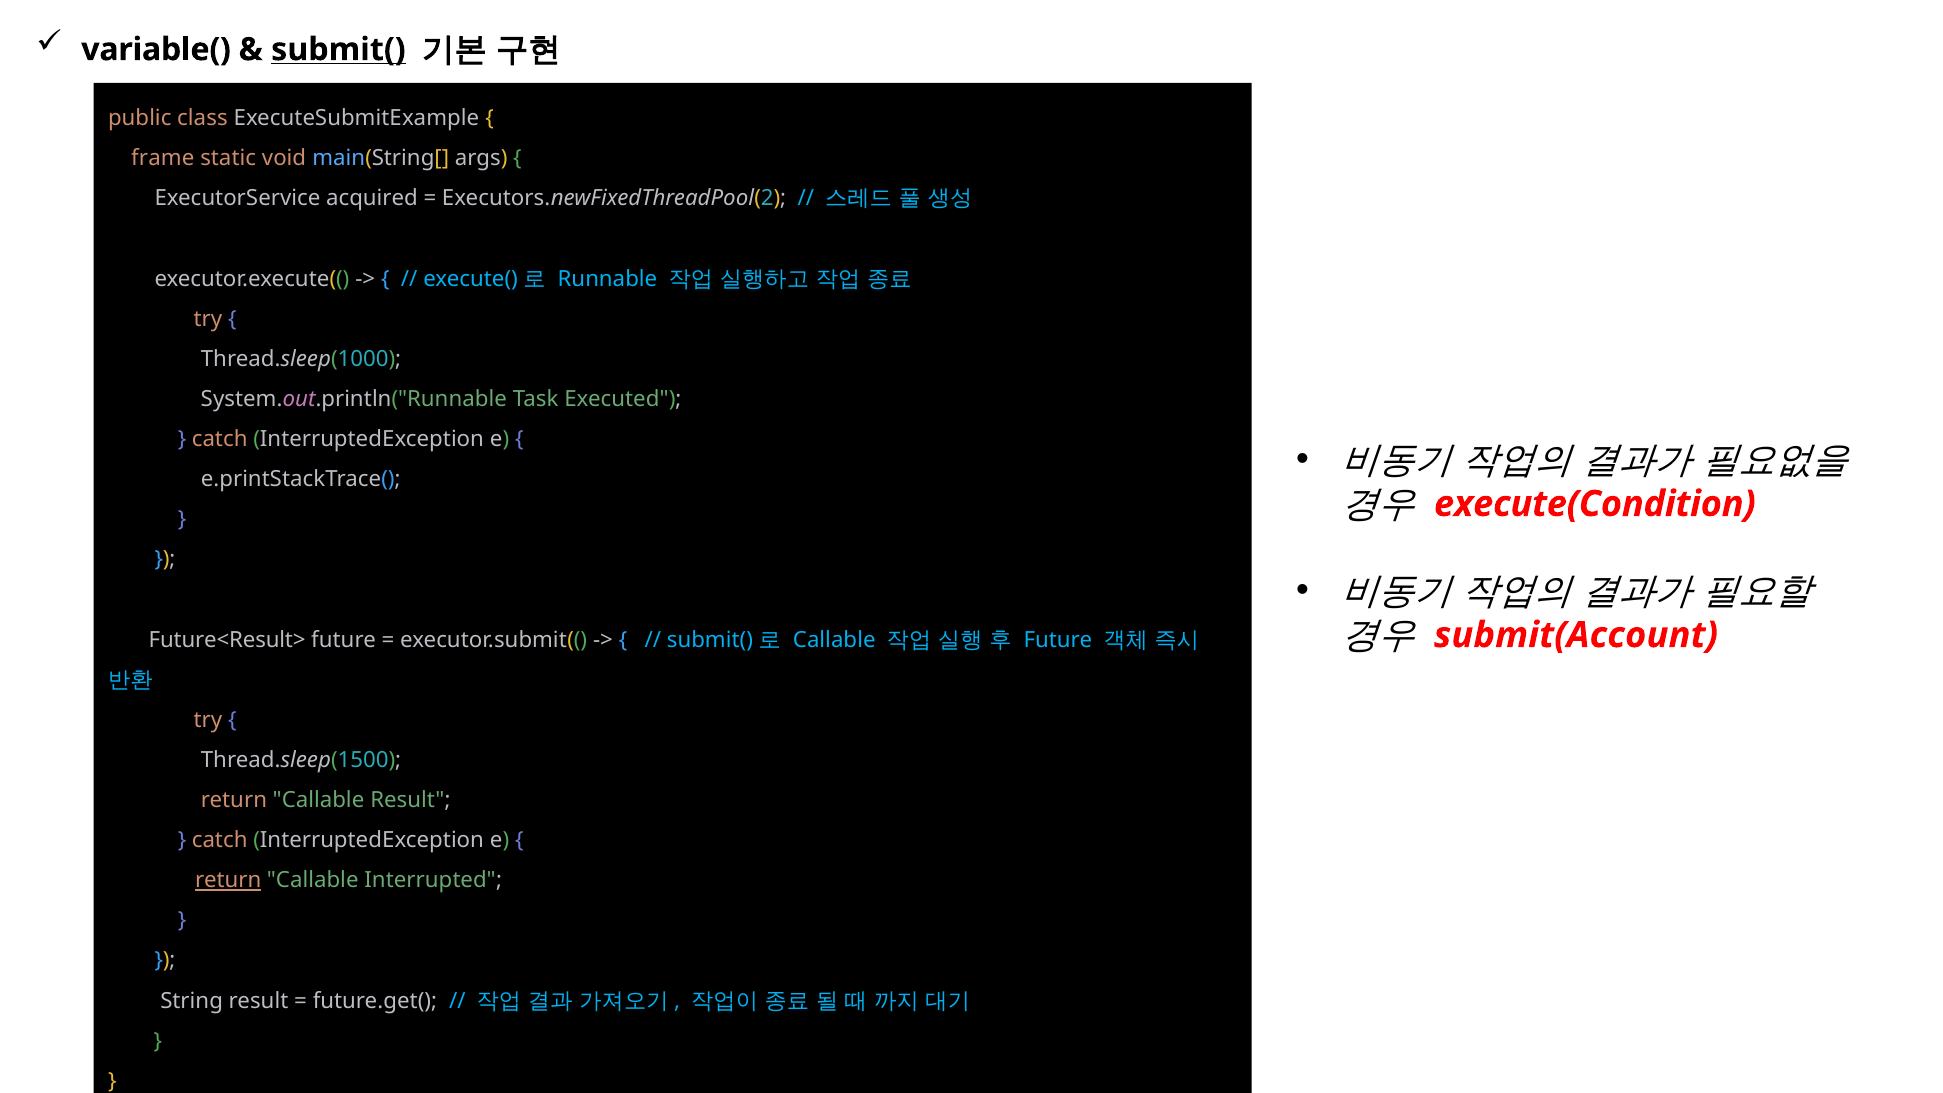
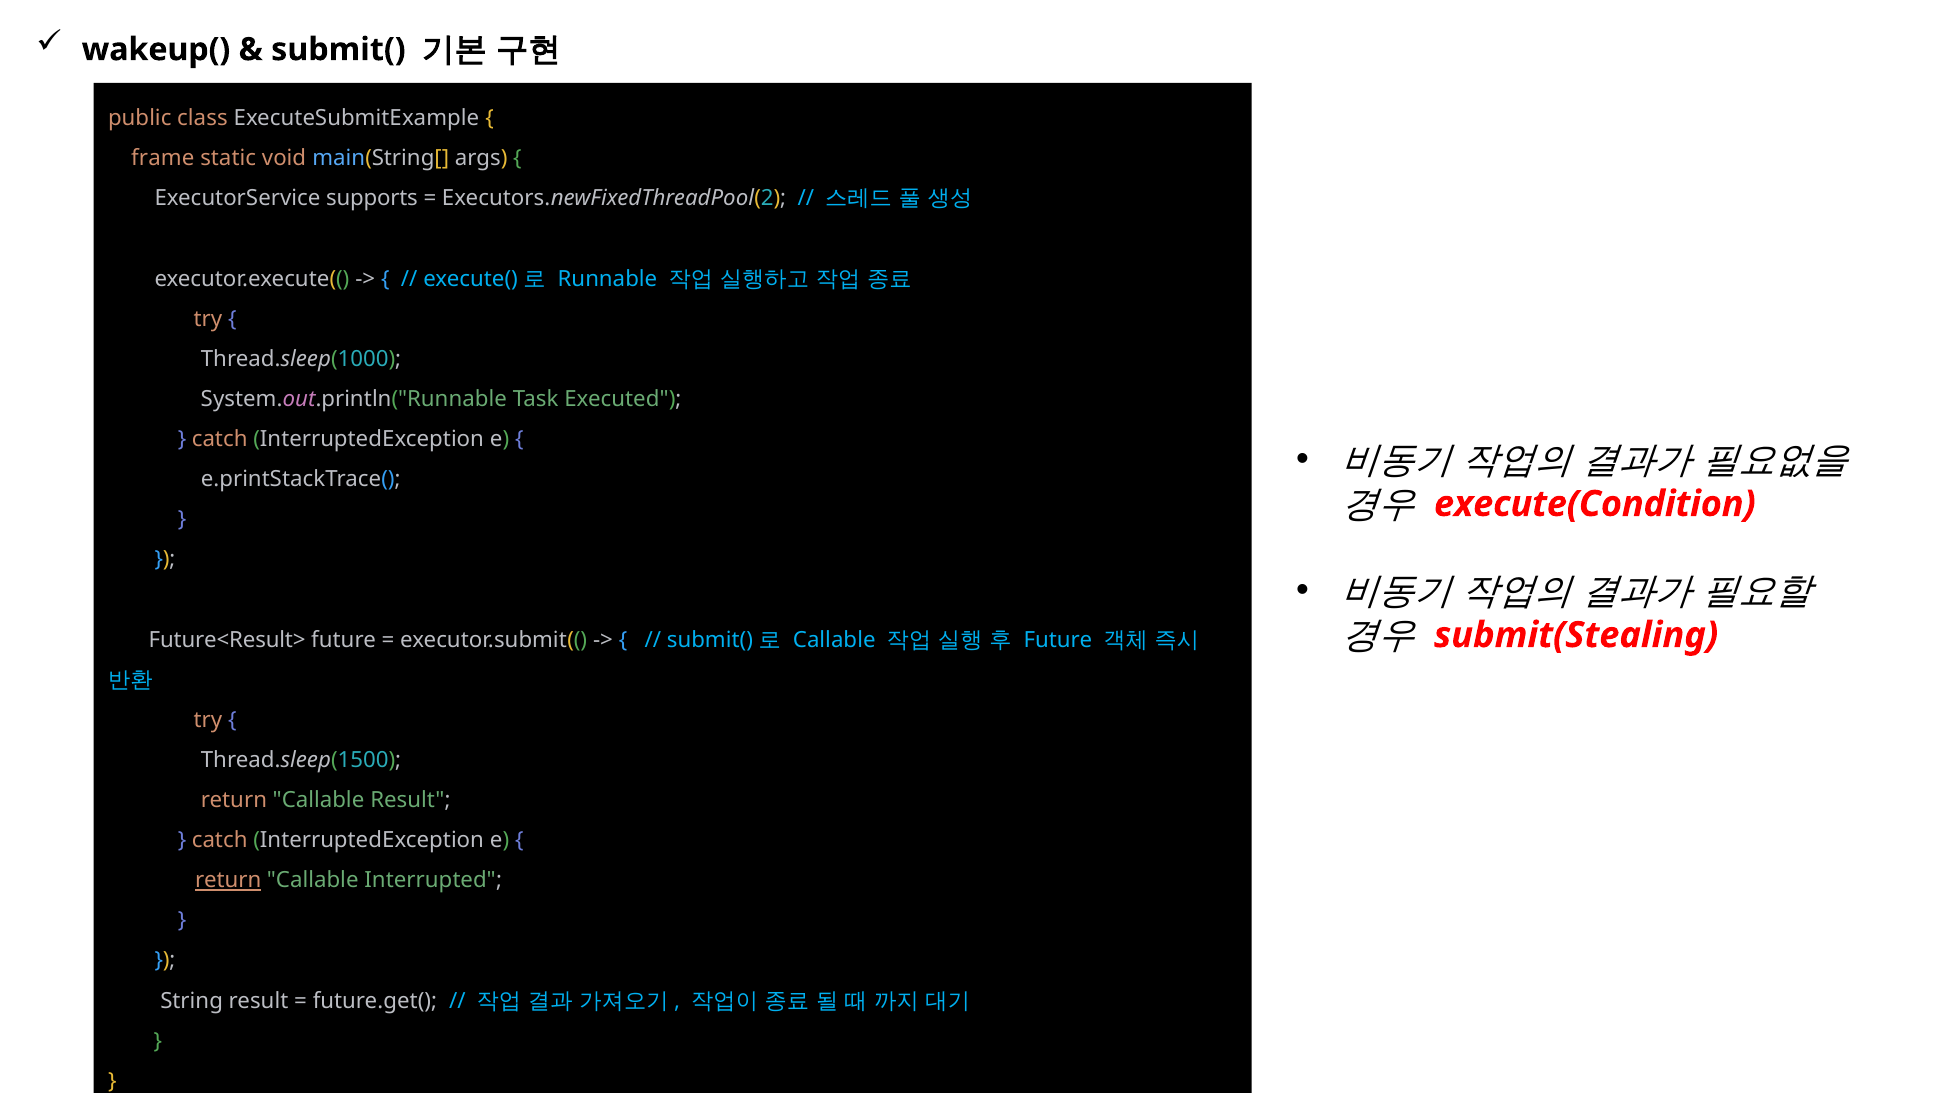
variable(: variable( -> wakeup(
submit( at (338, 50) underline: present -> none
acquired: acquired -> supports
submit(Account: submit(Account -> submit(Stealing
